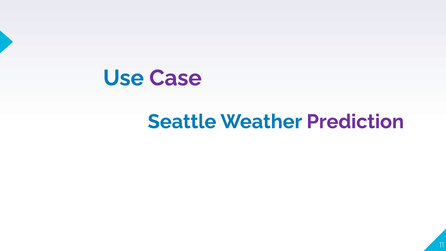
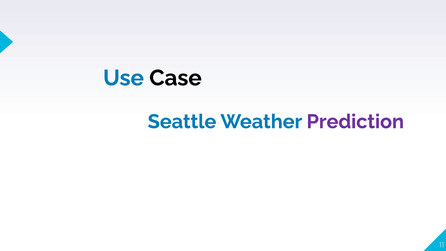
Case colour: purple -> black
